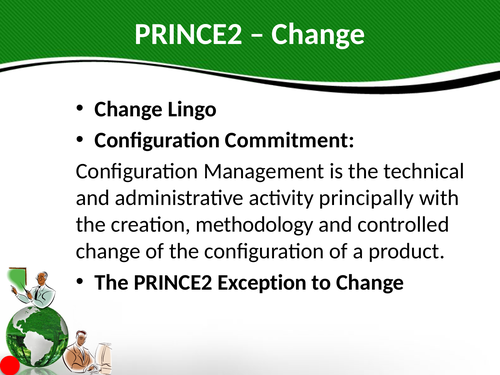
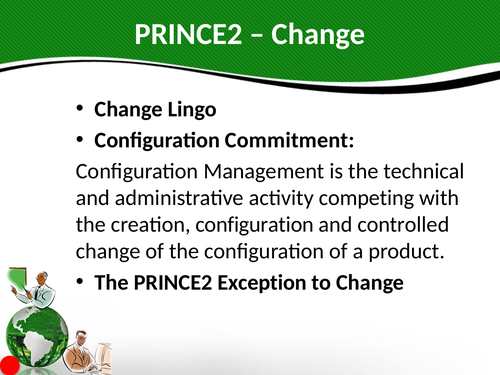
principally: principally -> competing
creation methodology: methodology -> configuration
